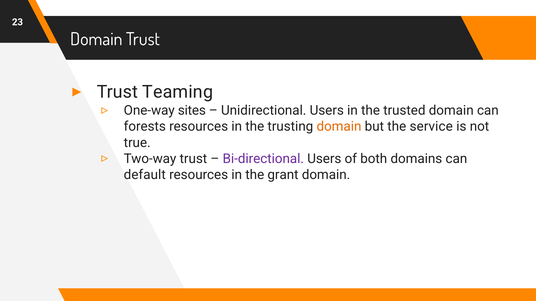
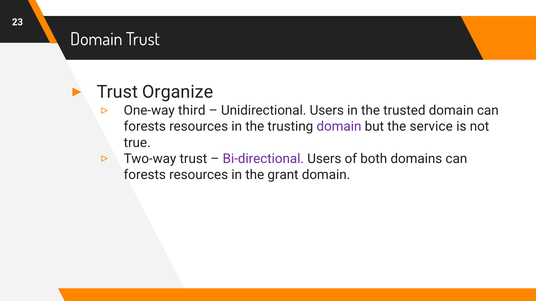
Teaming: Teaming -> Organize
sites: sites -> third
domain at (339, 127) colour: orange -> purple
default at (145, 175): default -> forests
